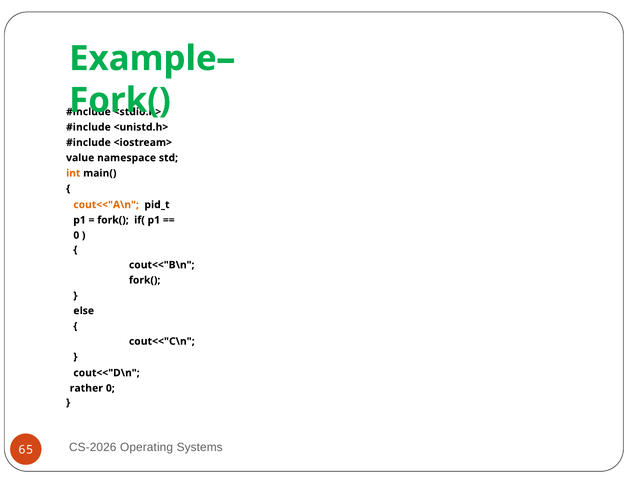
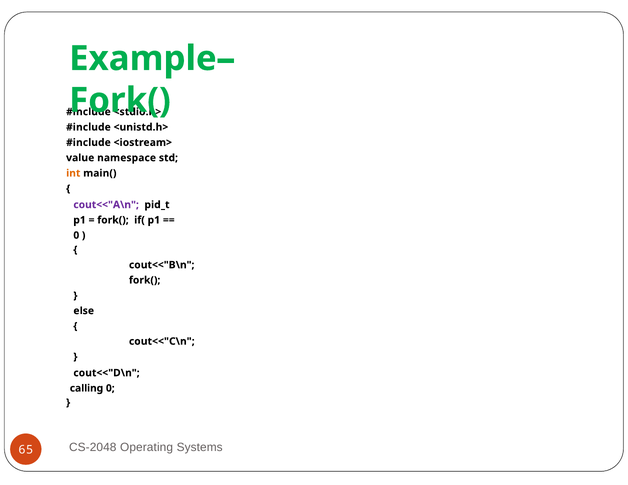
cout<<"A\n colour: orange -> purple
rather: rather -> calling
CS-2026: CS-2026 -> CS-2048
